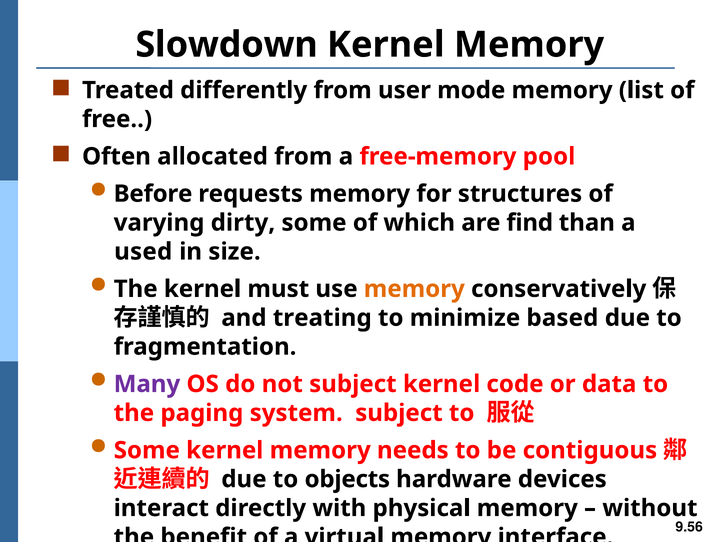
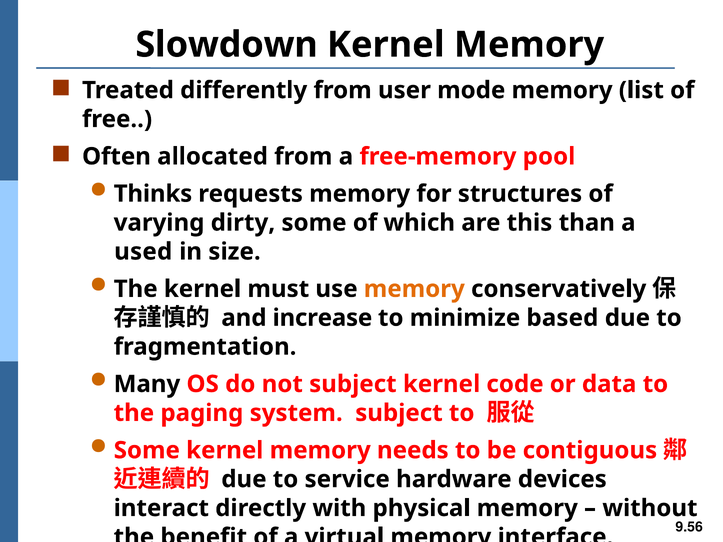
Before: Before -> Thinks
find: find -> this
treating: treating -> increase
Many colour: purple -> black
objects: objects -> service
